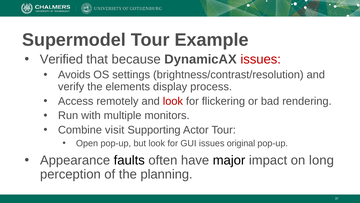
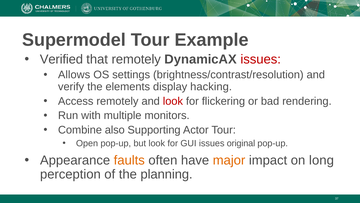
that because: because -> remotely
Avoids: Avoids -> Allows
process: process -> hacking
visit: visit -> also
faults colour: black -> orange
major colour: black -> orange
